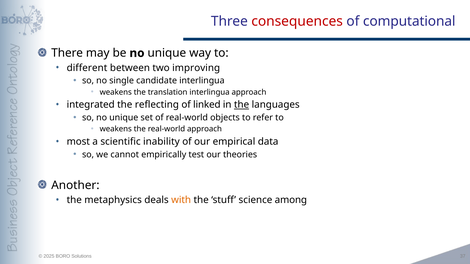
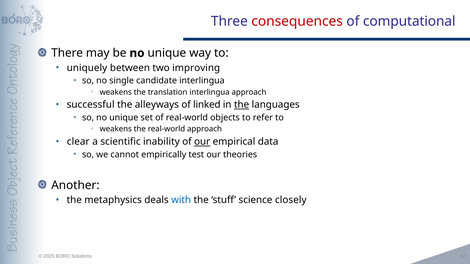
different: different -> uniquely
integrated: integrated -> successful
reflecting: reflecting -> alleyways
most: most -> clear
our at (202, 142) underline: none -> present
with colour: orange -> blue
among: among -> closely
